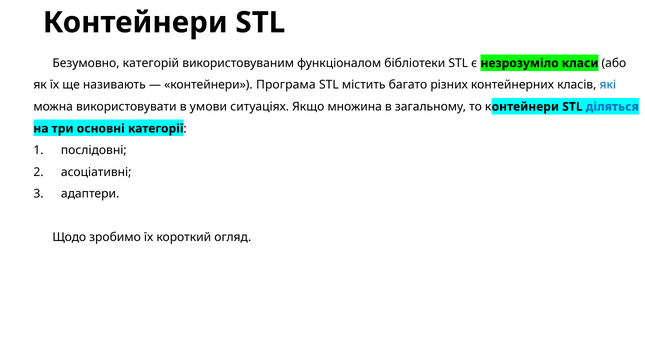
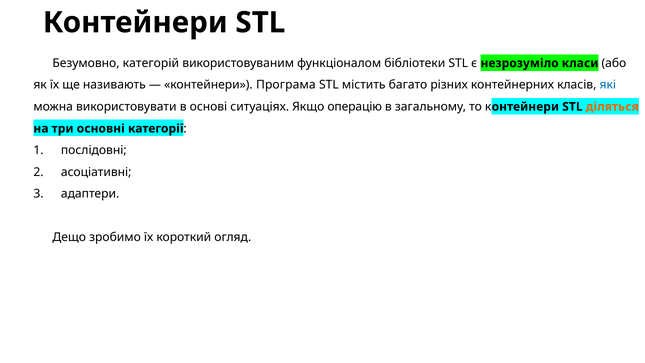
умови: умови -> основі
множина: множина -> операцію
діляться colour: blue -> orange
Щодо: Щодо -> Дещо
